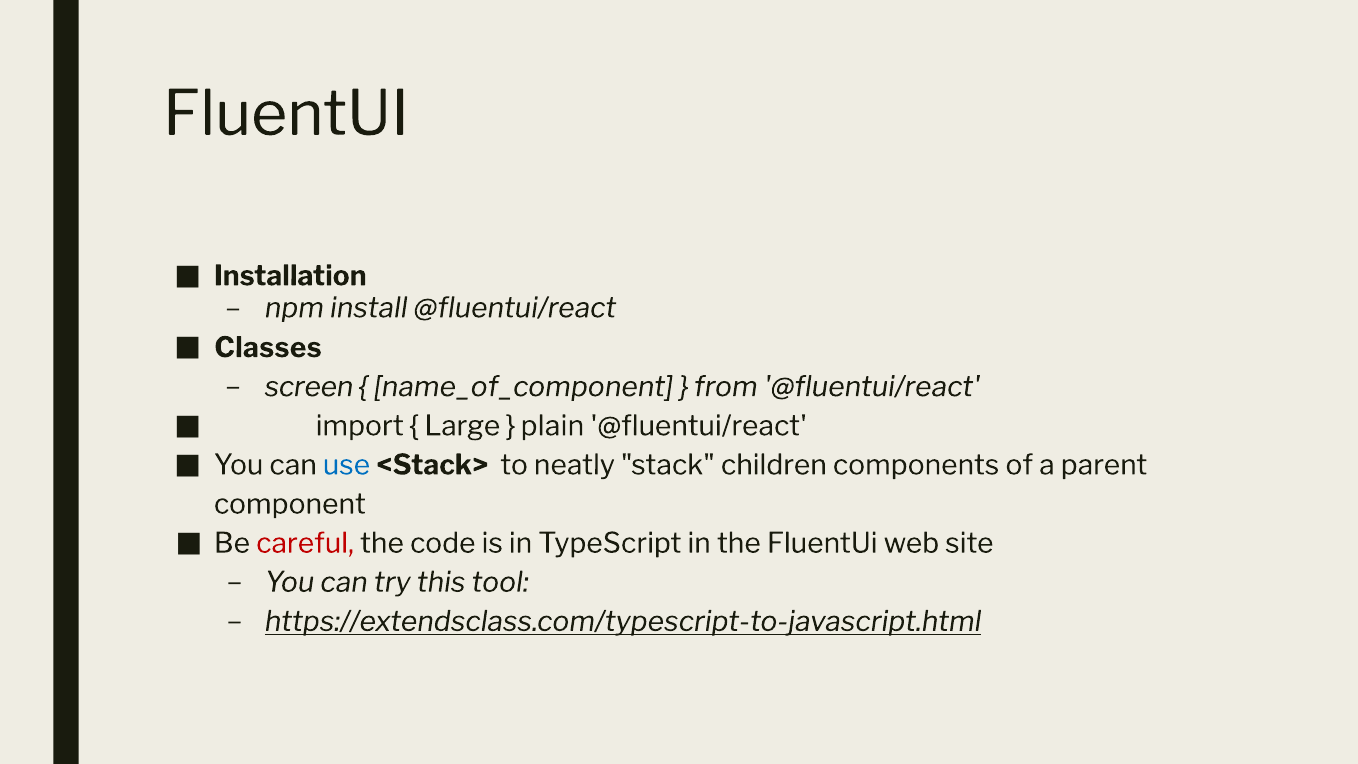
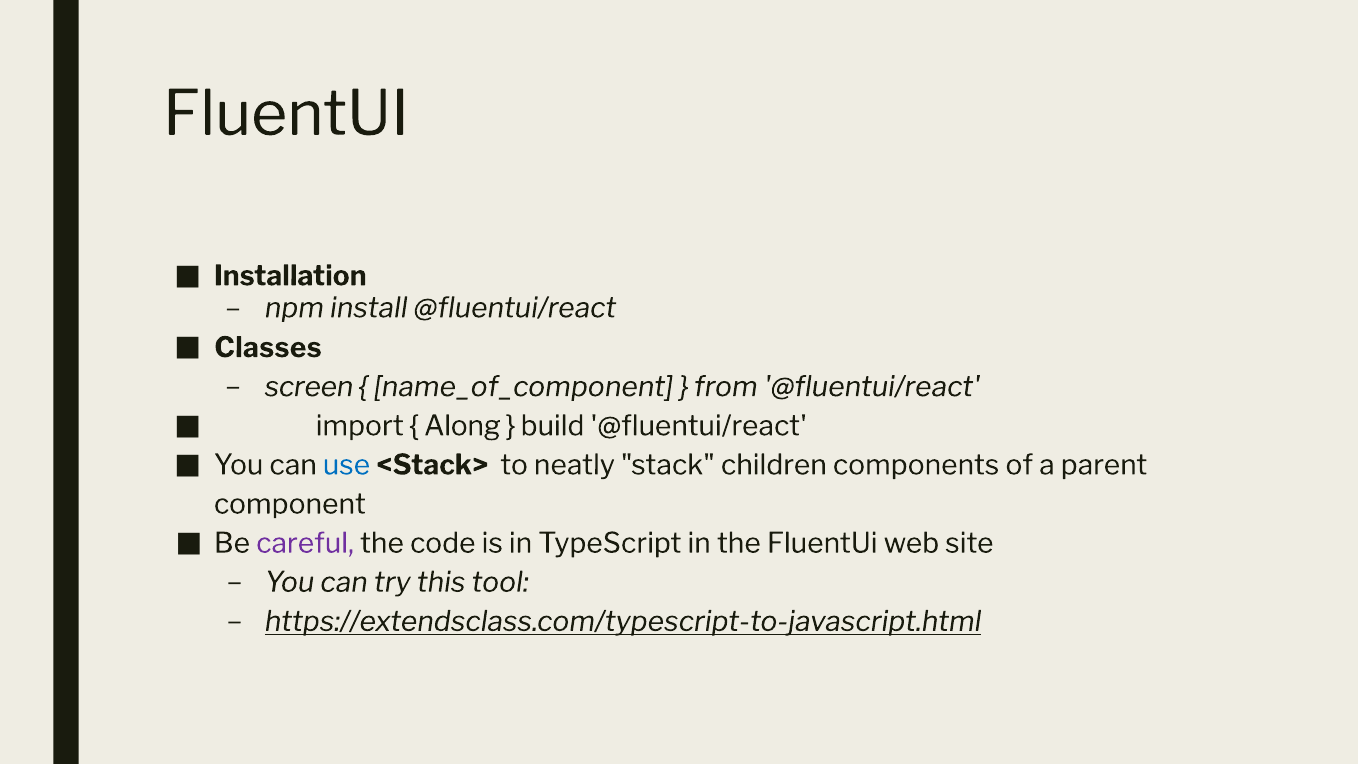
Large: Large -> Along
plain: plain -> build
careful colour: red -> purple
